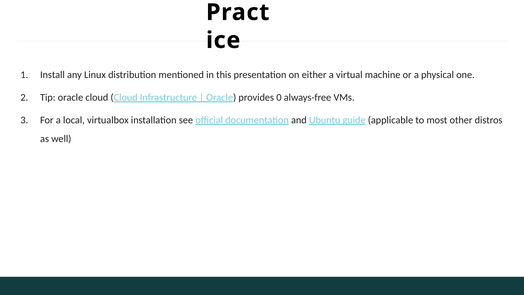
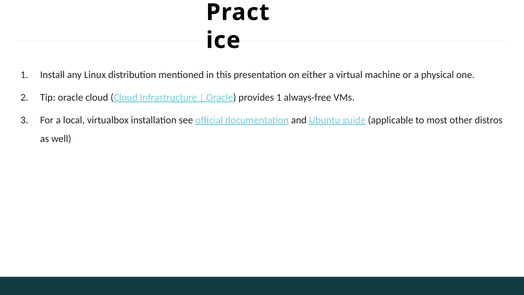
provides 0: 0 -> 1
